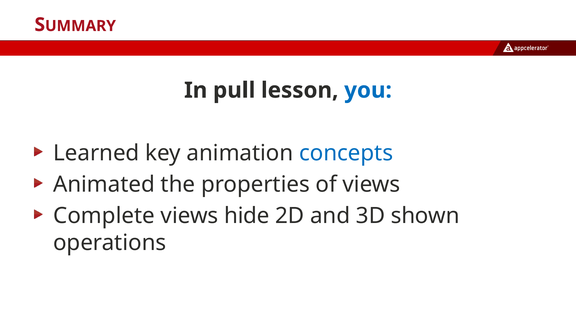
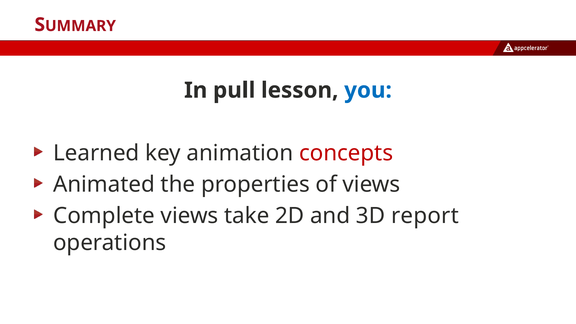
concepts colour: blue -> red
hide: hide -> take
shown: shown -> report
